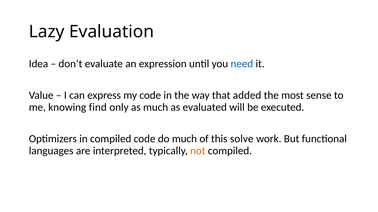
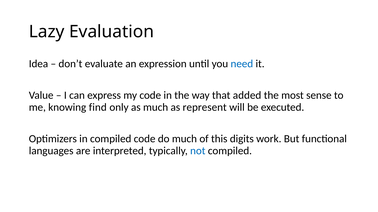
evaluated: evaluated -> represent
solve: solve -> digits
not colour: orange -> blue
